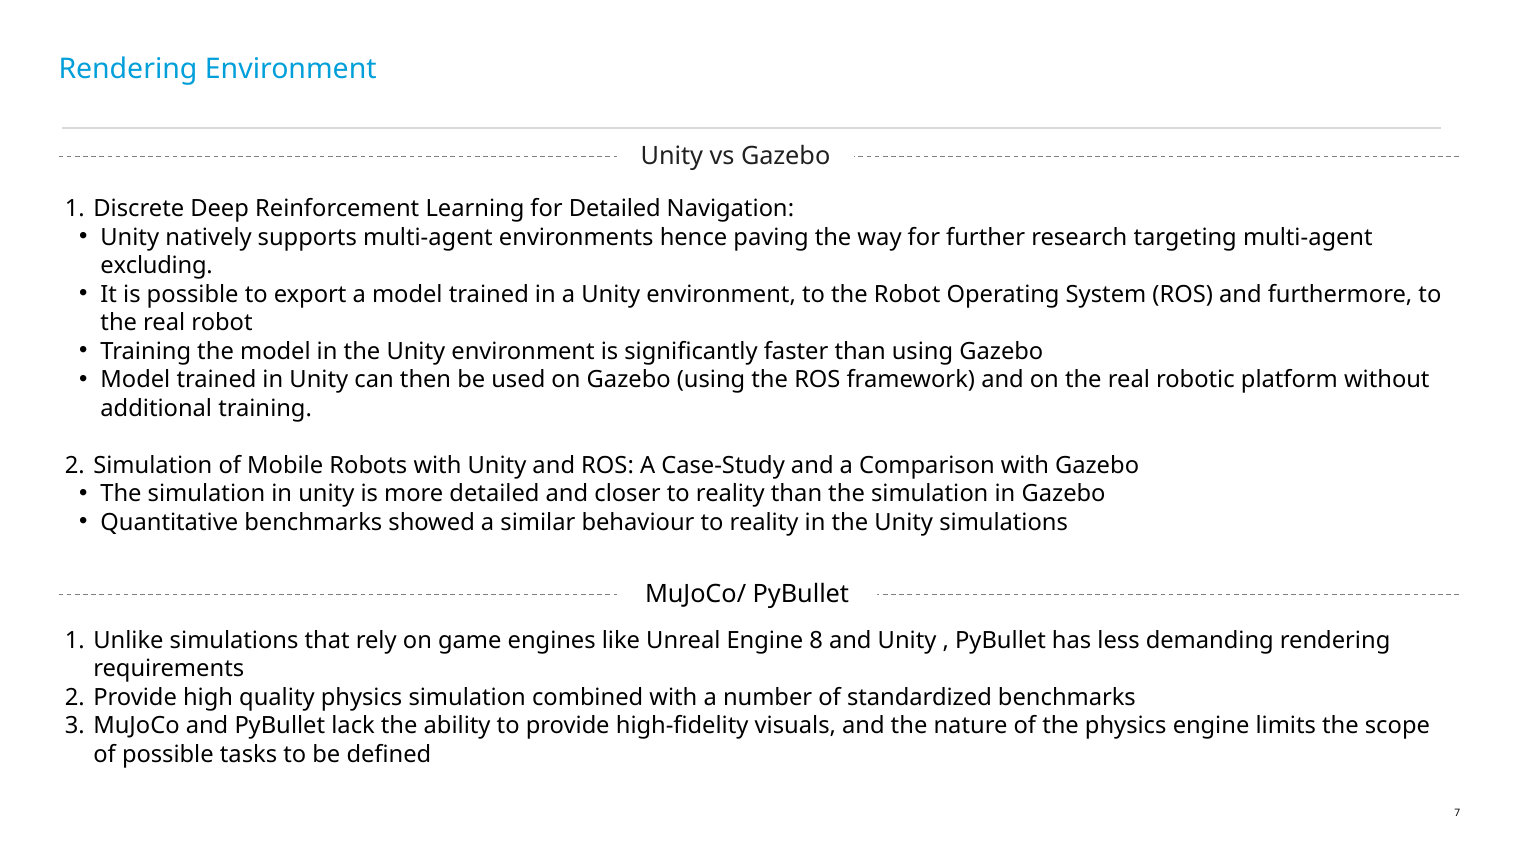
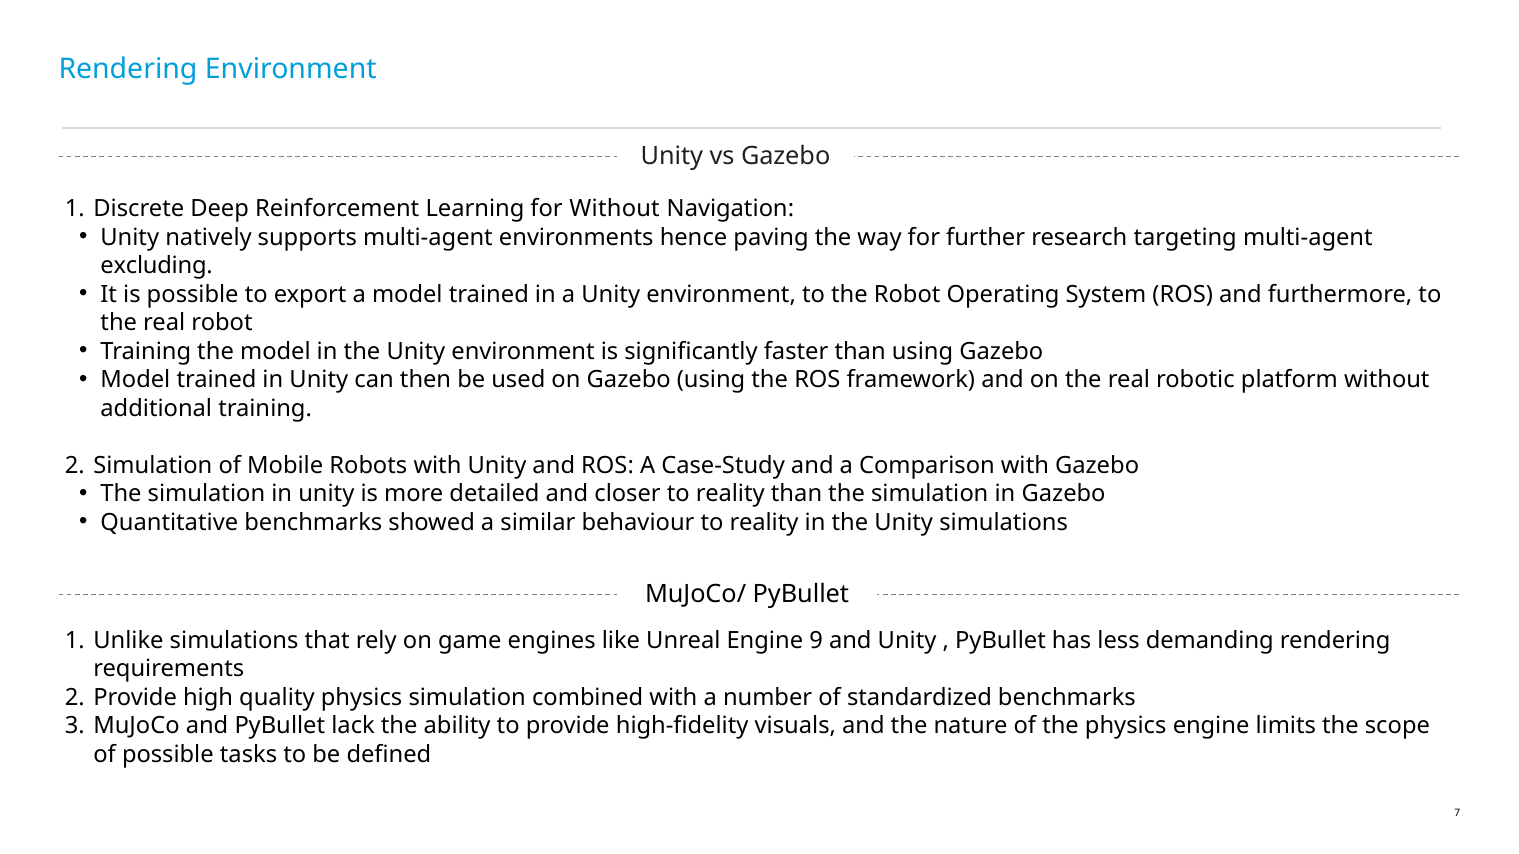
for Detailed: Detailed -> Without
8: 8 -> 9
